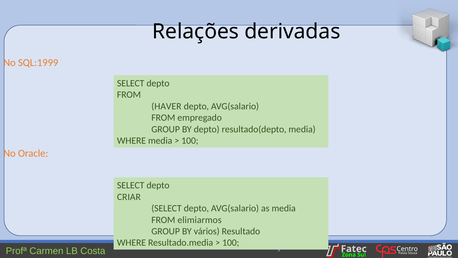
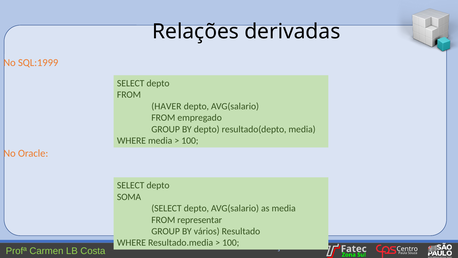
CRIAR: CRIAR -> SOMA
elimiarmos: elimiarmos -> representar
